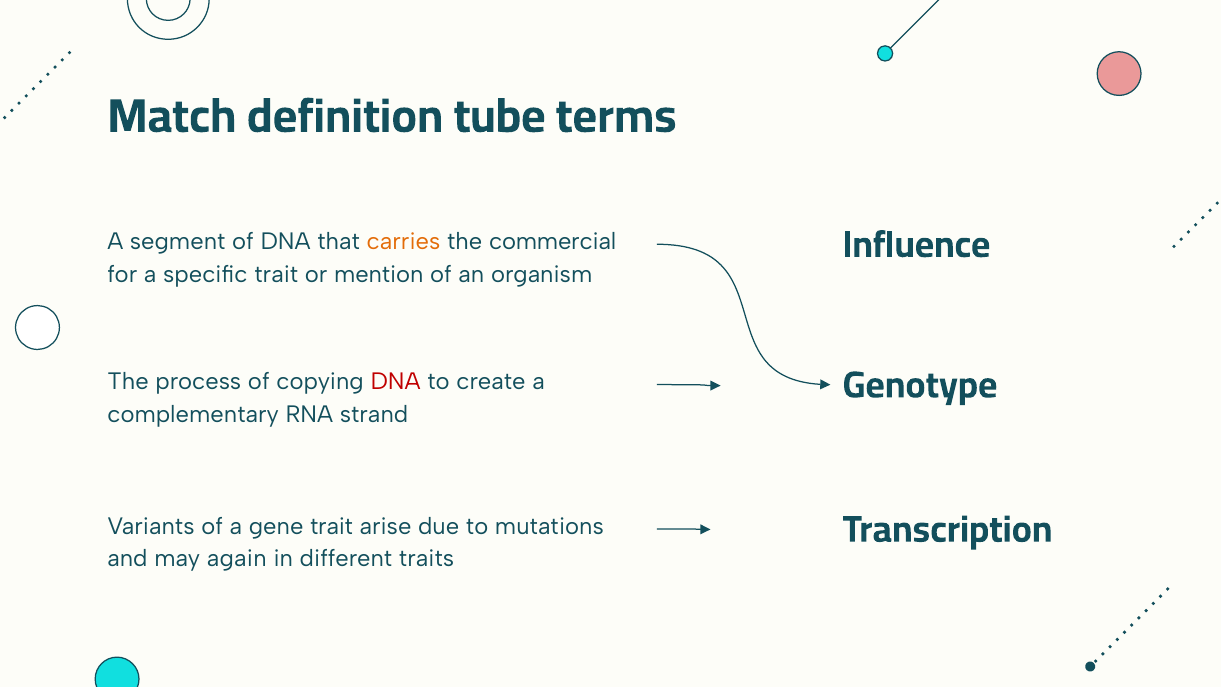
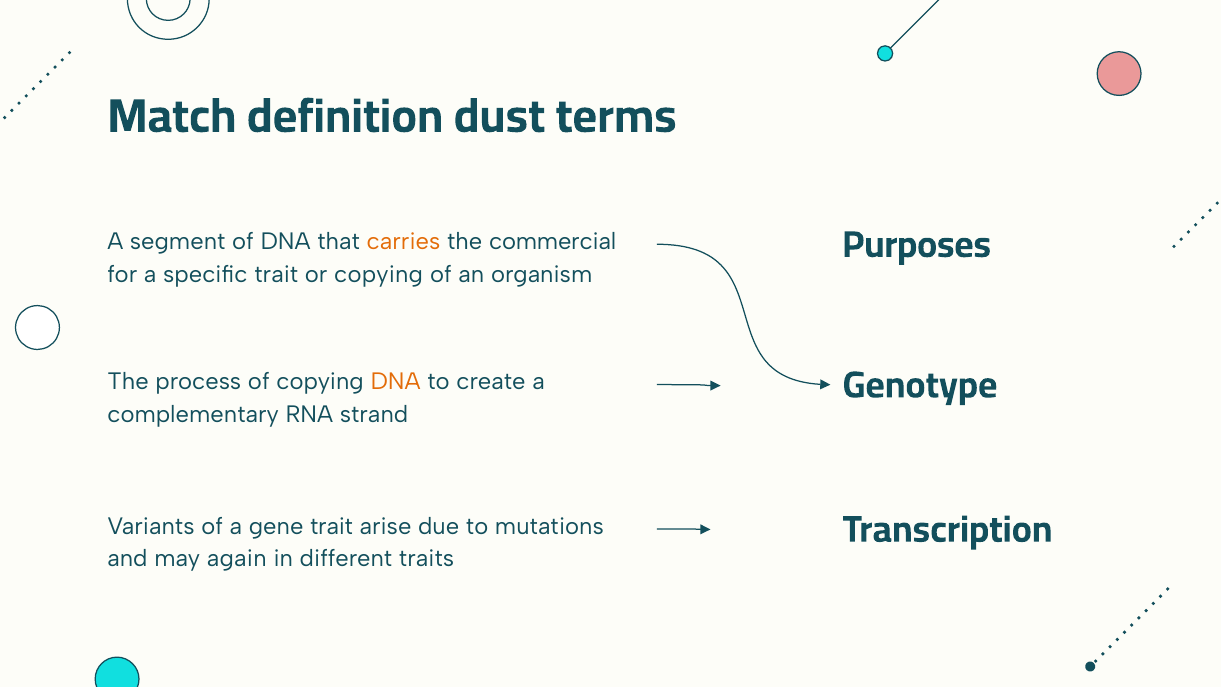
tube: tube -> dust
Influence: Influence -> Purposes
or mention: mention -> copying
DNA at (396, 382) colour: red -> orange
